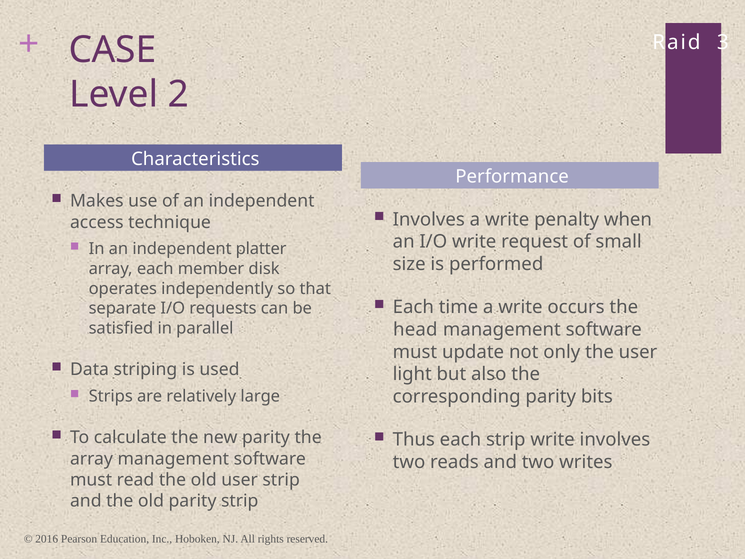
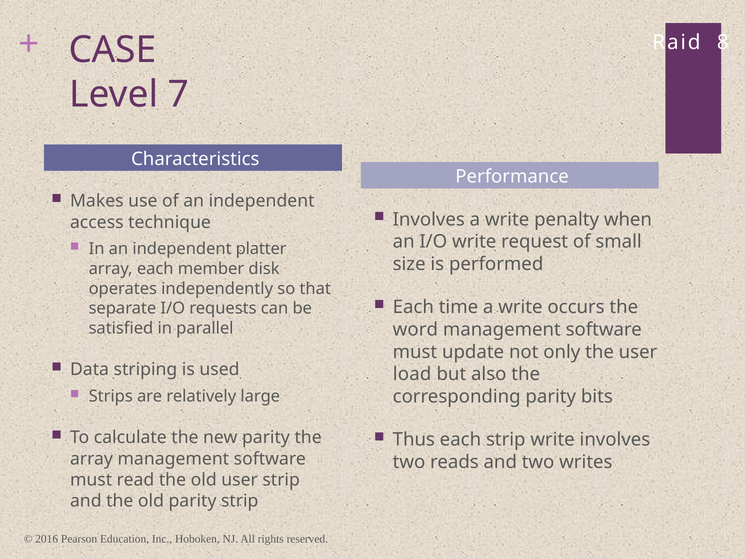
3: 3 -> 8
2: 2 -> 7
head: head -> word
light: light -> load
